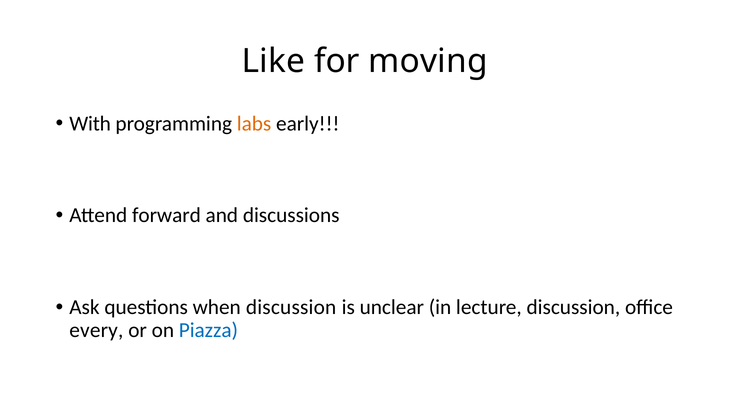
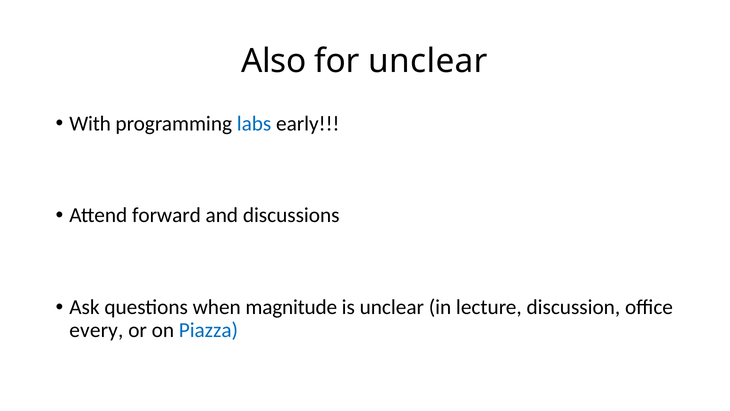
Like: Like -> Also
for moving: moving -> unclear
labs colour: orange -> blue
when discussion: discussion -> magnitude
